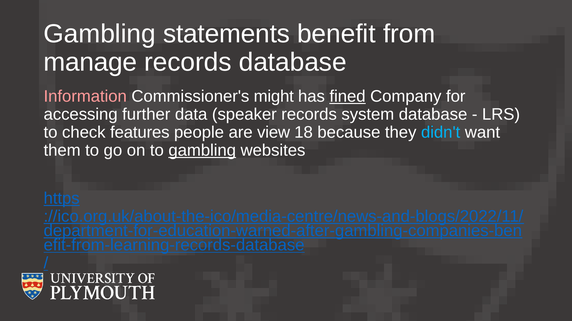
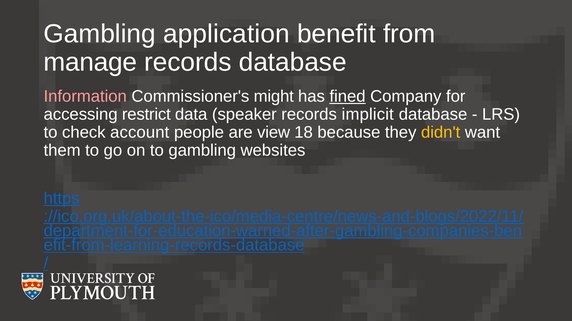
statements: statements -> application
further: further -> restrict
system: system -> implicit
features: features -> account
didn't colour: light blue -> yellow
gambling at (202, 151) underline: present -> none
